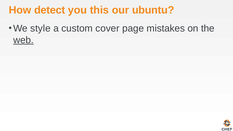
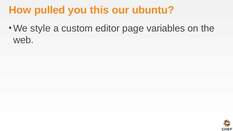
detect: detect -> pulled
cover: cover -> editor
mistakes: mistakes -> variables
web underline: present -> none
